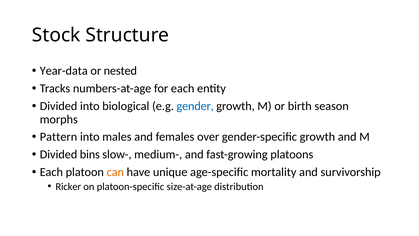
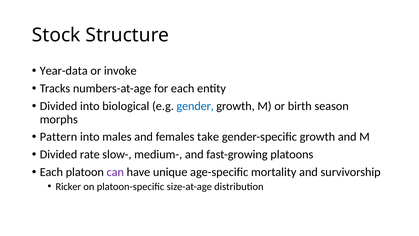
nested: nested -> invoke
over: over -> take
bins: bins -> rate
can colour: orange -> purple
